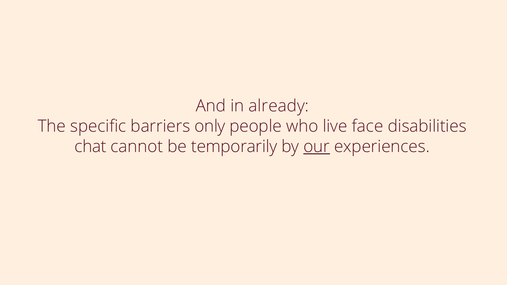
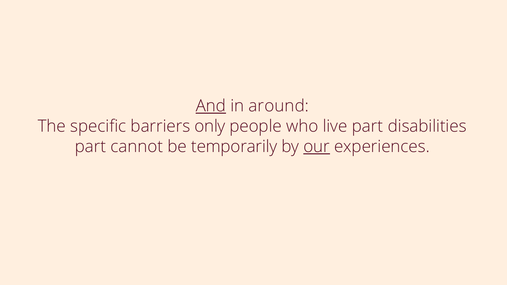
And underline: none -> present
already: already -> around
live face: face -> part
chat at (91, 147): chat -> part
